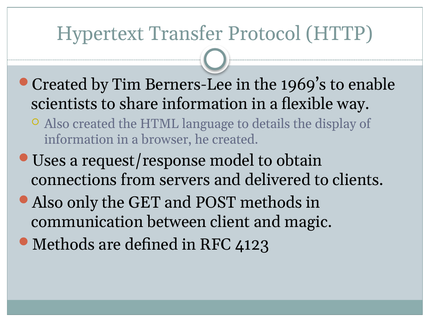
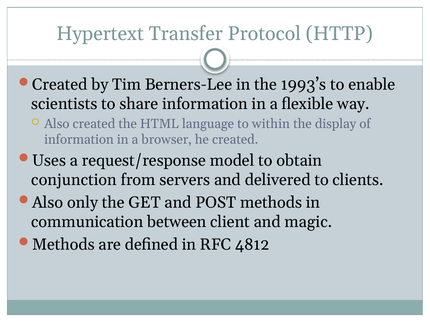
1969’s: 1969’s -> 1993’s
details: details -> within
connections: connections -> conjunction
4123: 4123 -> 4812
